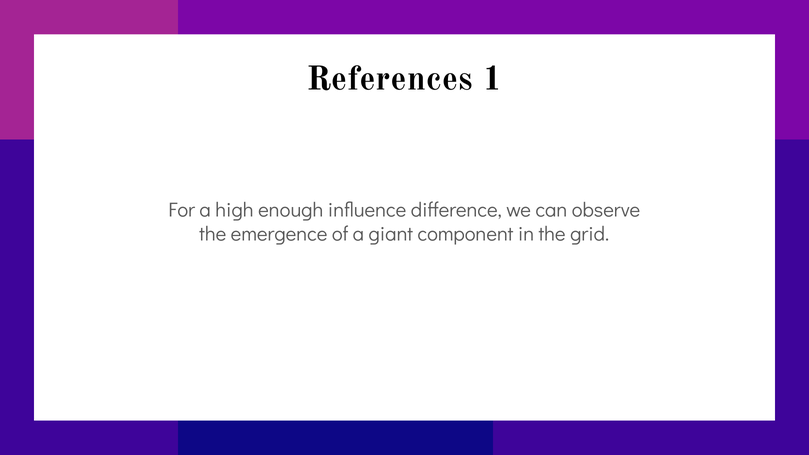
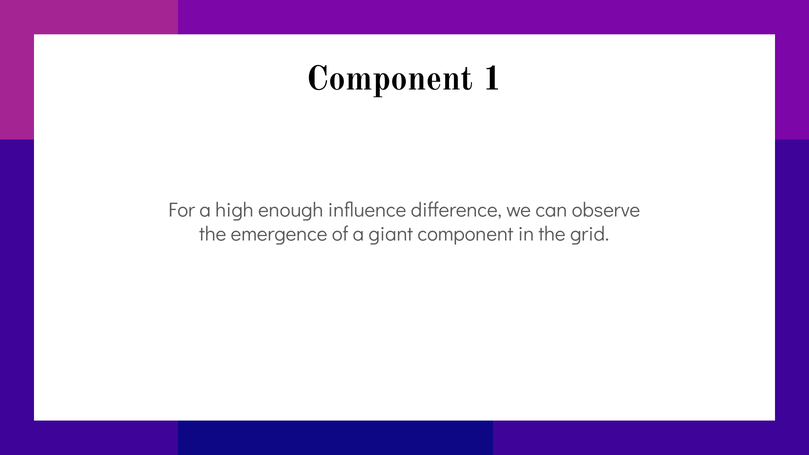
References at (390, 79): References -> Component
